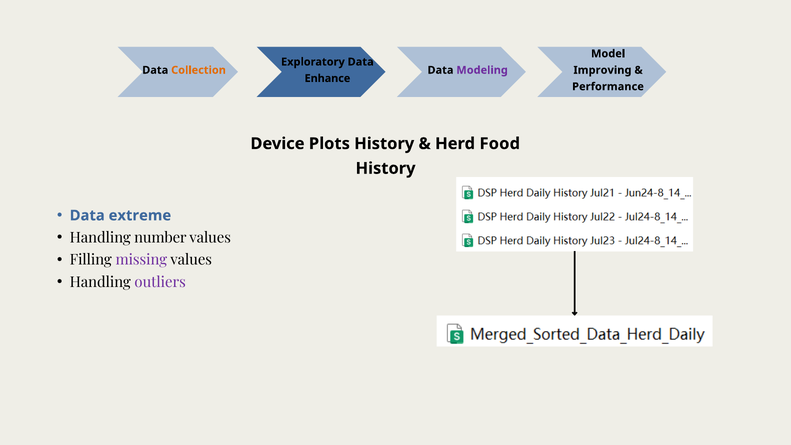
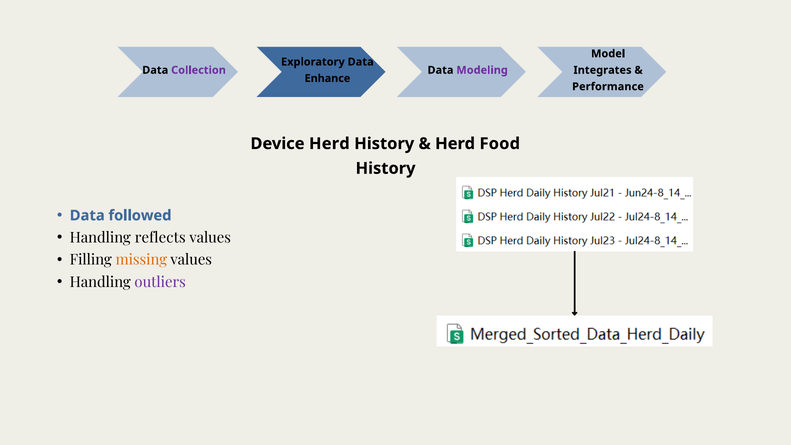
Collection colour: orange -> purple
Improving: Improving -> Integrates
Device Plots: Plots -> Herd
extreme: extreme -> followed
number: number -> reflects
missing colour: purple -> orange
